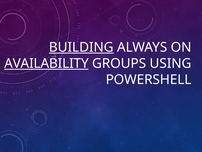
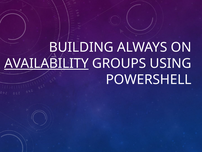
BUILDING underline: present -> none
